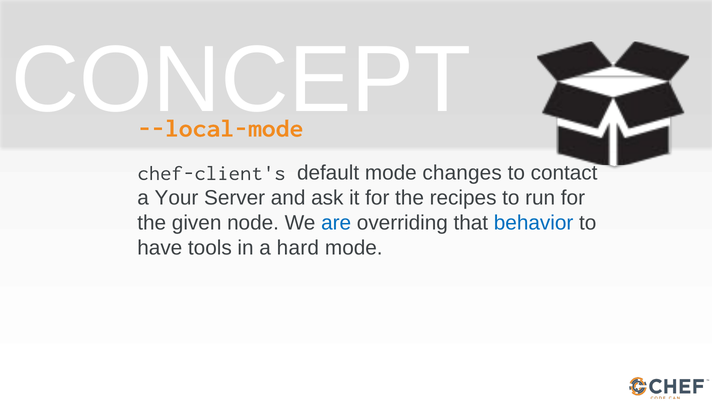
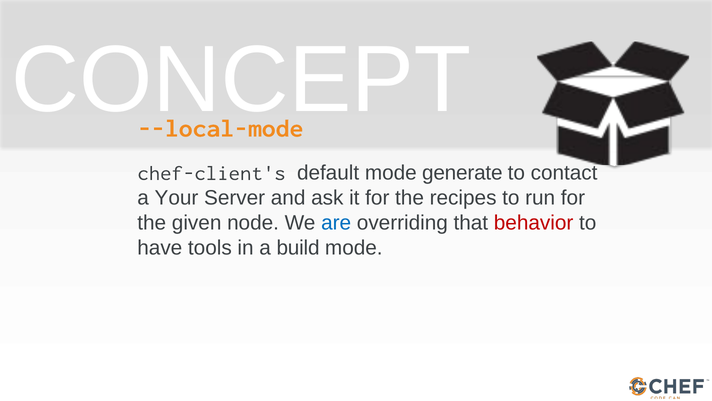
changes: changes -> generate
behavior colour: blue -> red
hard: hard -> build
